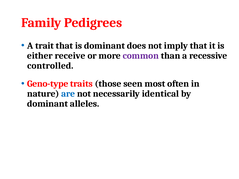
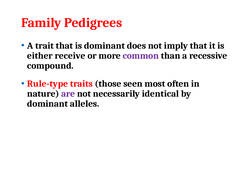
controlled: controlled -> compound
Geno-type: Geno-type -> Rule-type
are colour: blue -> purple
